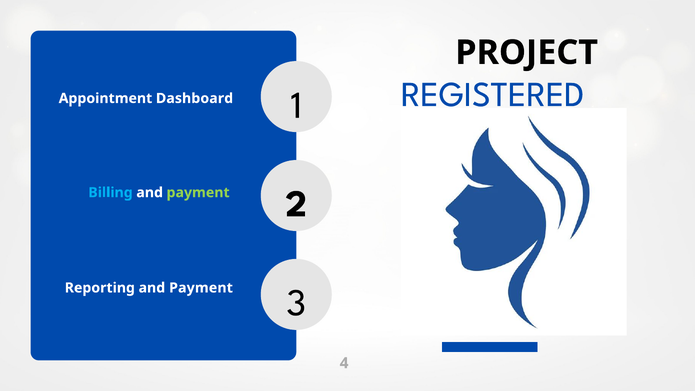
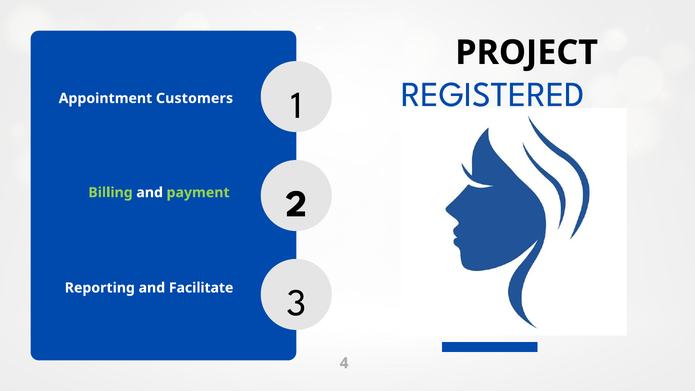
Dashboard: Dashboard -> Customers
Billing colour: light blue -> light green
Reporting and Payment: Payment -> Facilitate
